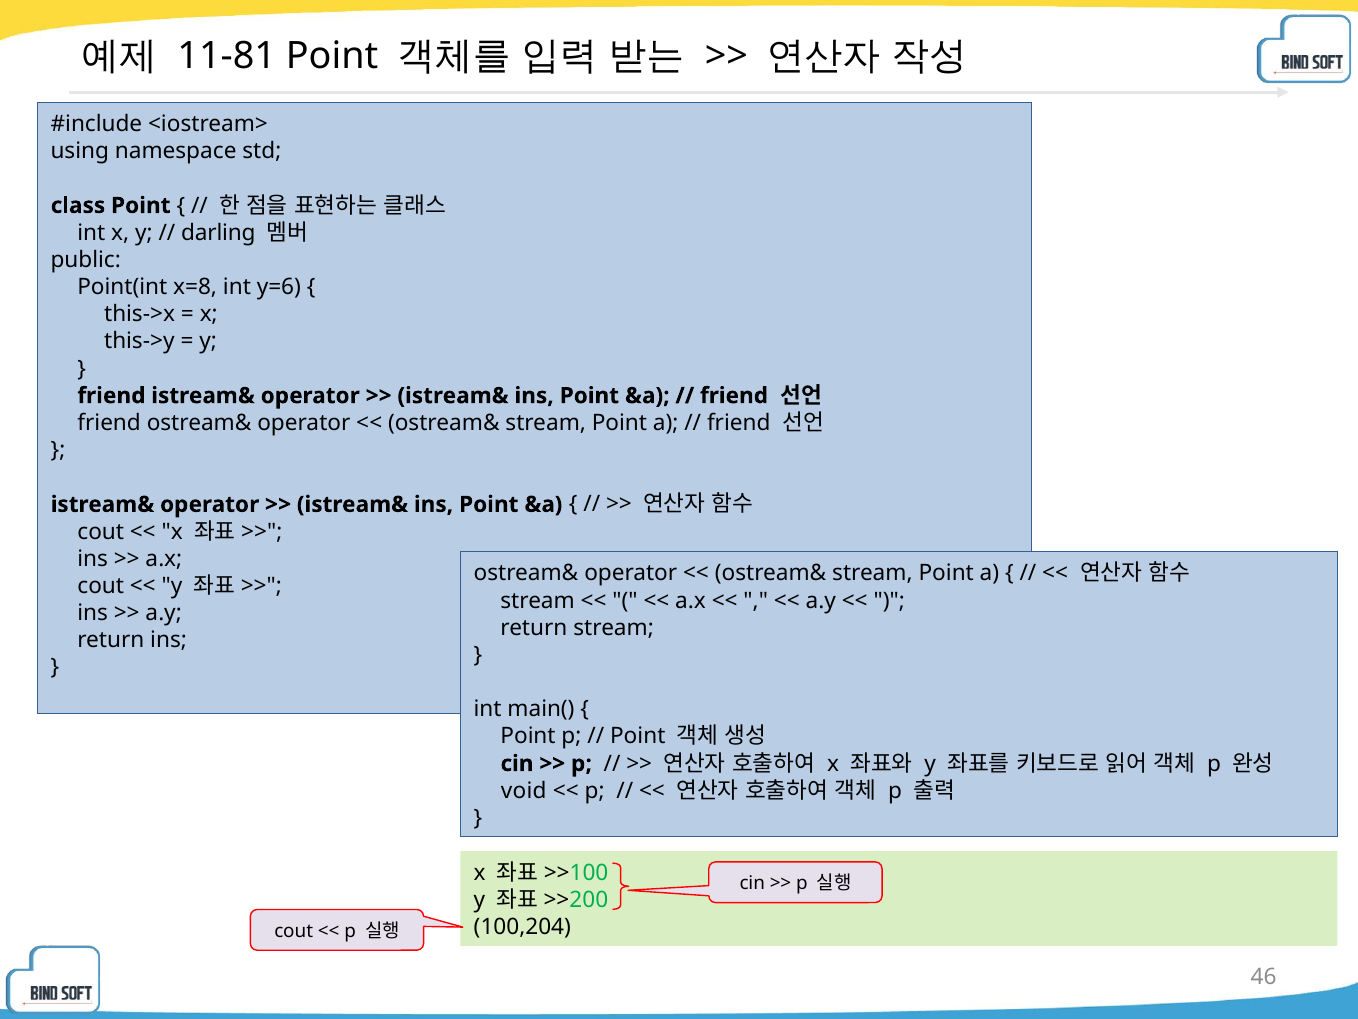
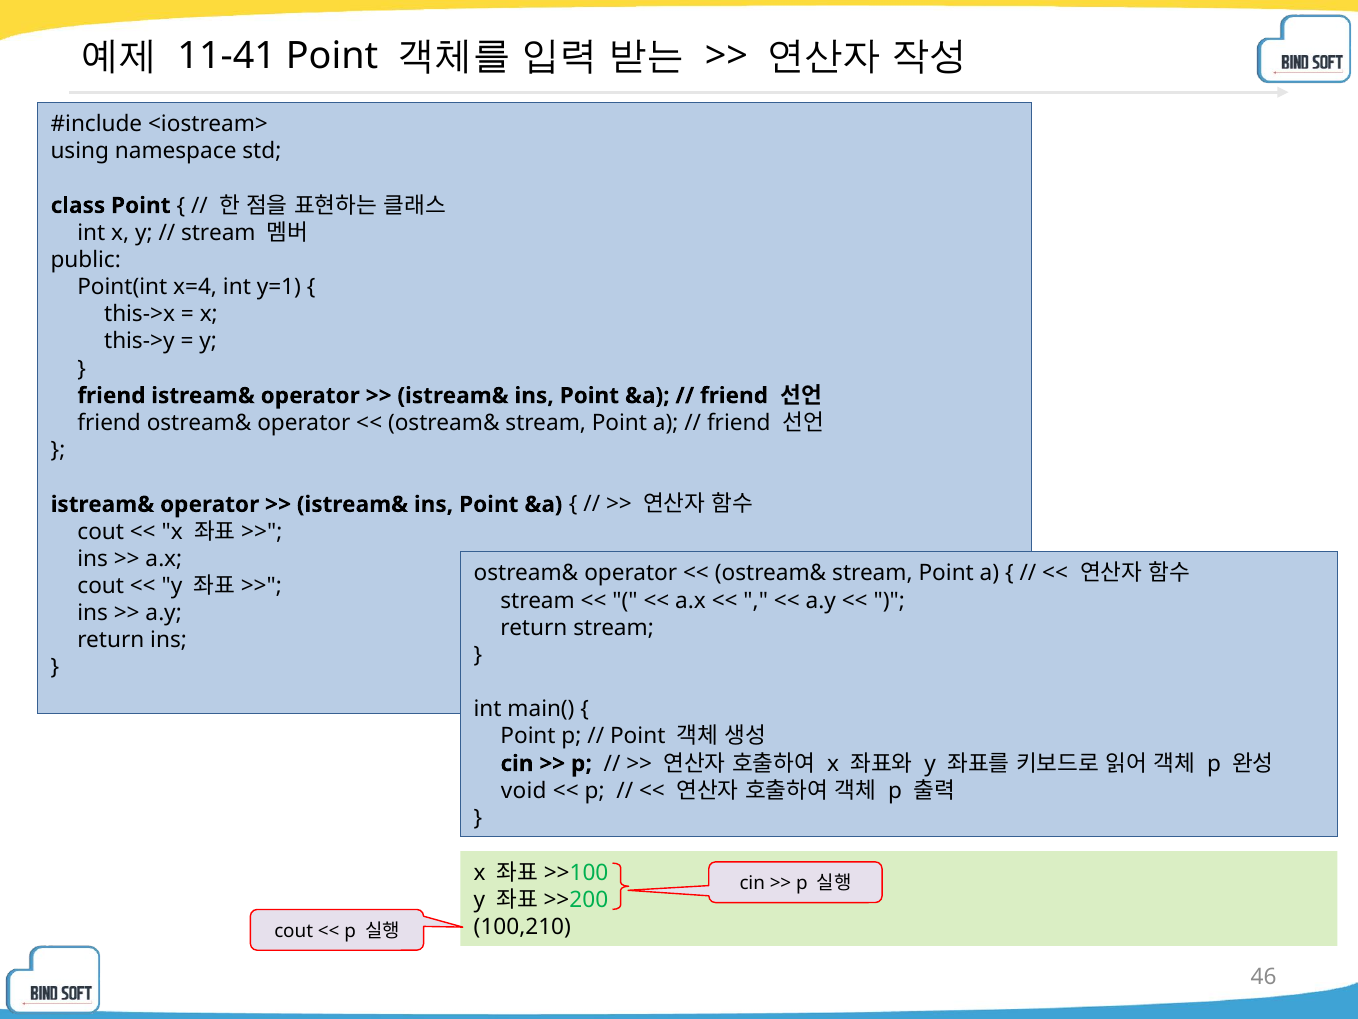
11-81: 11-81 -> 11-41
darling at (218, 233): darling -> stream
x=8: x=8 -> x=4
y=6: y=6 -> y=1
100,204: 100,204 -> 100,210
